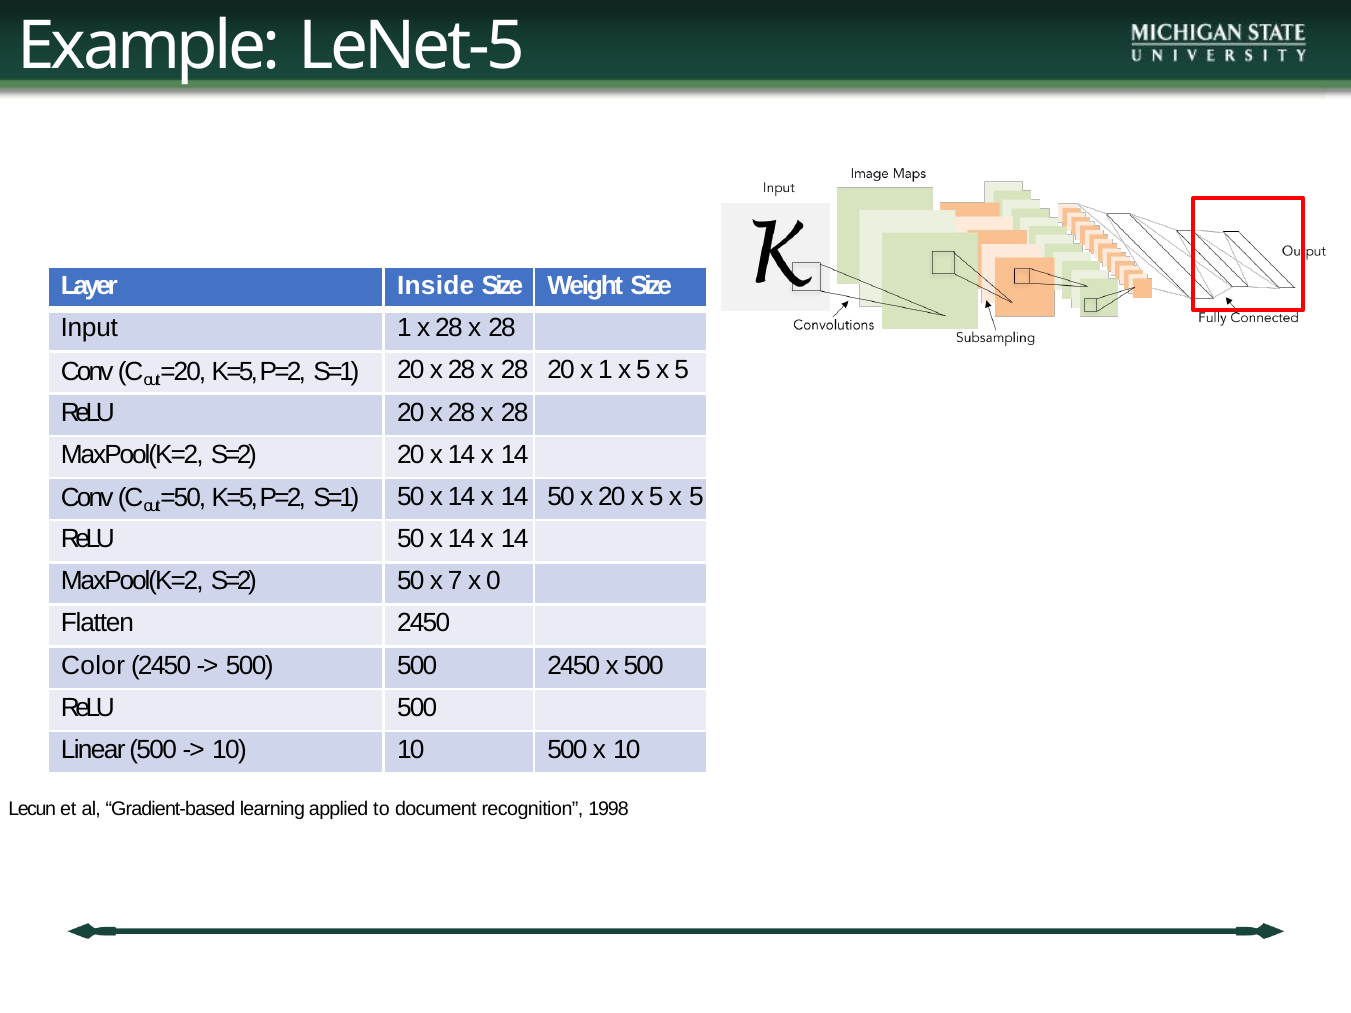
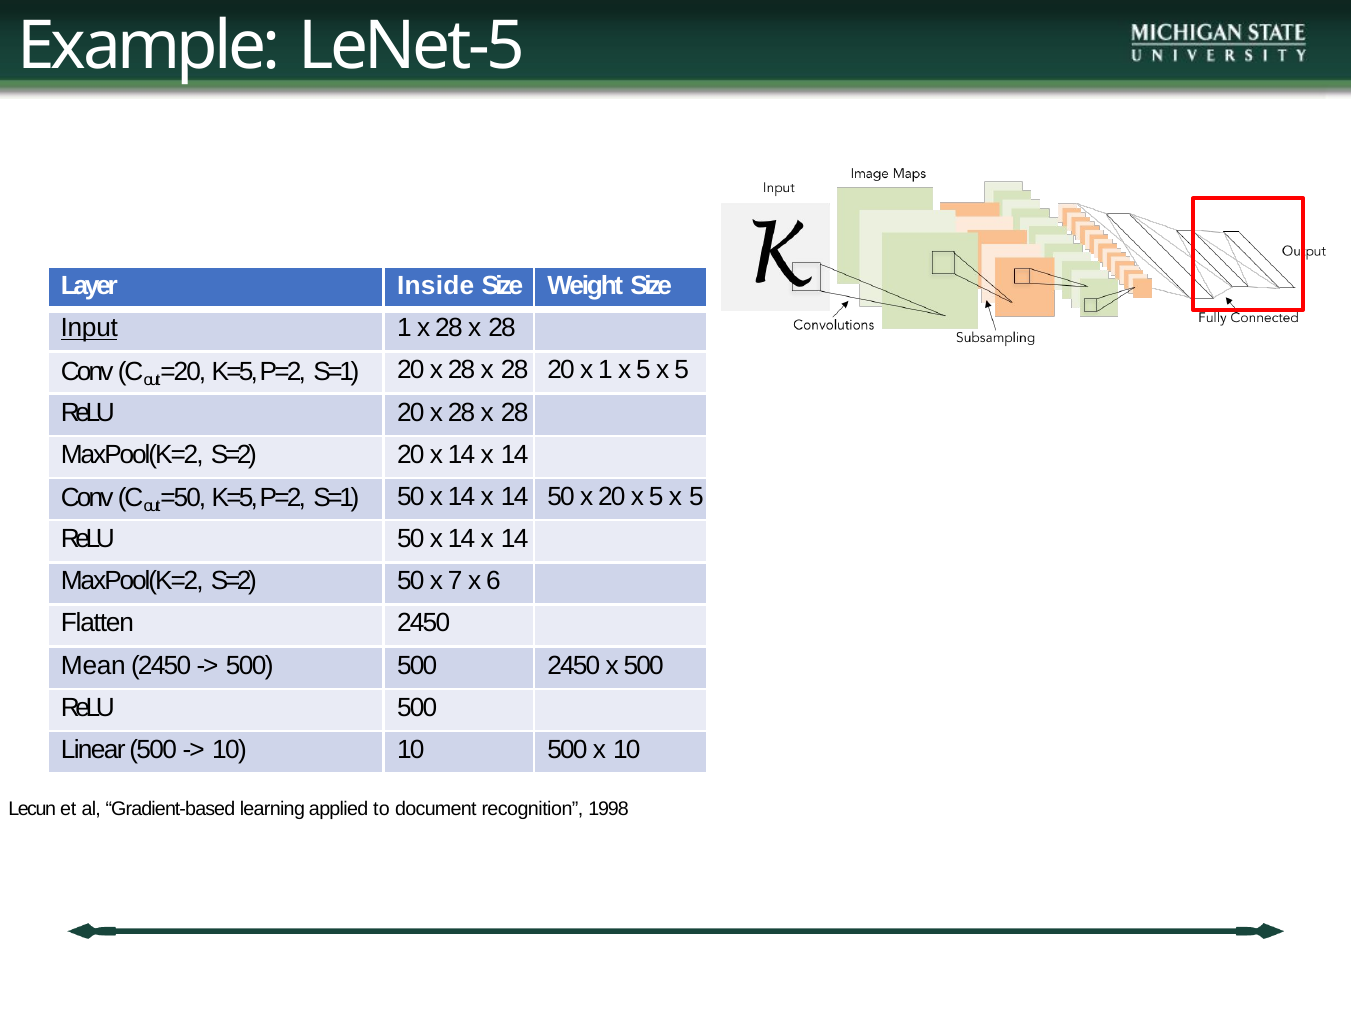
Input underline: none -> present
0: 0 -> 6
Color: Color -> Mean
